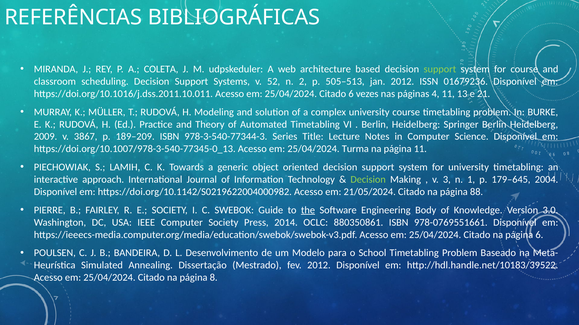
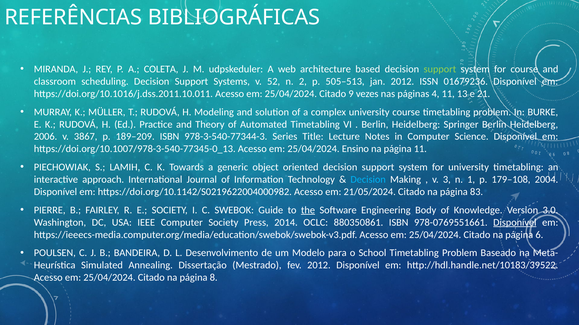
Citado 6: 6 -> 9
2009: 2009 -> 2006
Turma: Turma -> Ensino
Decision at (368, 180) colour: light green -> light blue
179–645: 179–645 -> 179–108
88: 88 -> 83
Disponível at (515, 223) underline: none -> present
